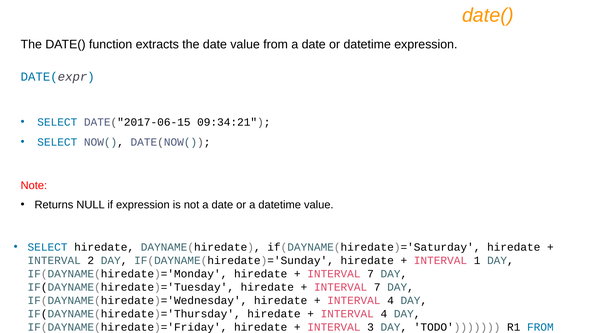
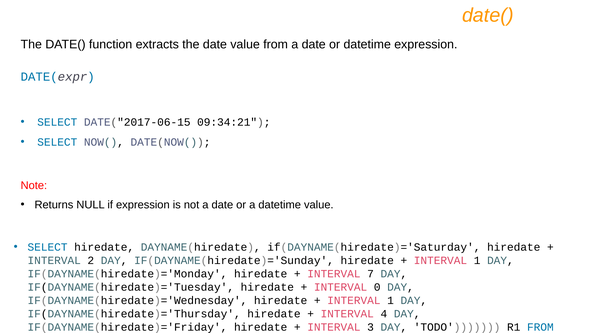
7 at (377, 287): 7 -> 0
4 at (391, 300): 4 -> 1
